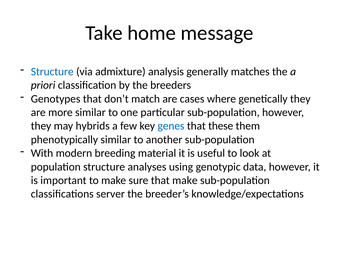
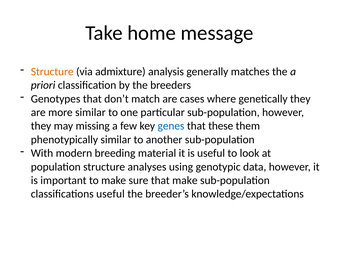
Structure at (52, 71) colour: blue -> orange
hybrids: hybrids -> missing
classifications server: server -> useful
